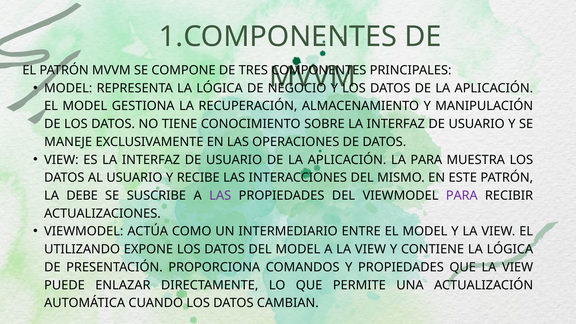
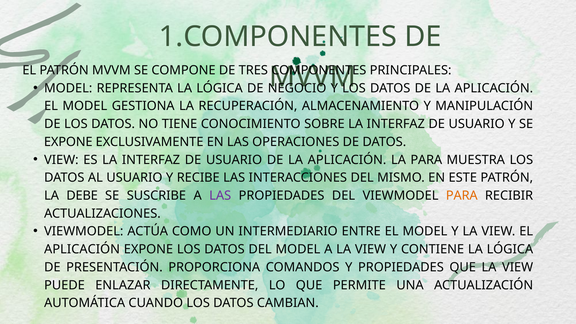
MANEJE at (68, 142): MANEJE -> EXPONE
PARA at (462, 196) colour: purple -> orange
UTILIZANDO at (82, 249): UTILIZANDO -> APLICACIÓN
